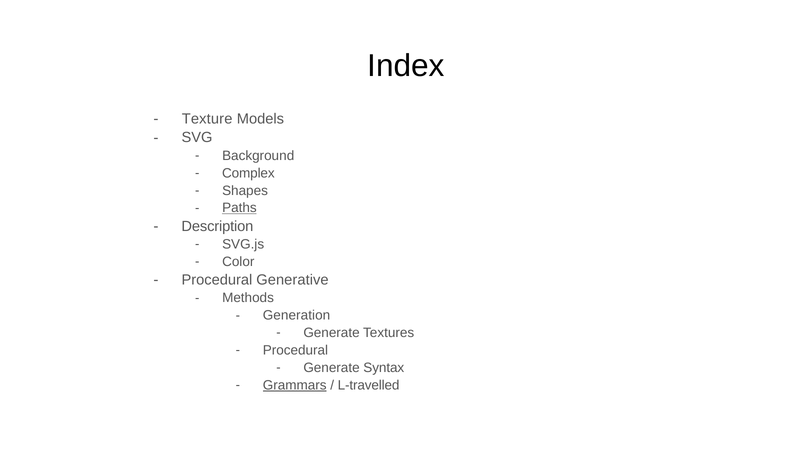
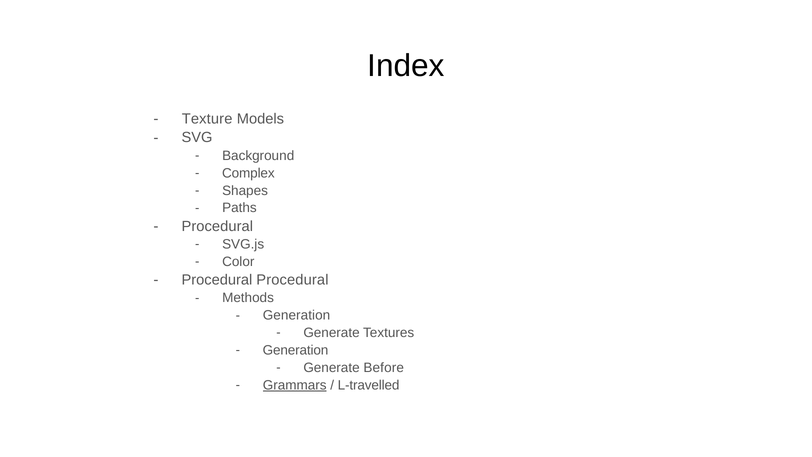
Paths underline: present -> none
Description at (217, 226): Description -> Procedural
Procedural Generative: Generative -> Procedural
Procedural at (295, 350): Procedural -> Generation
Syntax: Syntax -> Before
